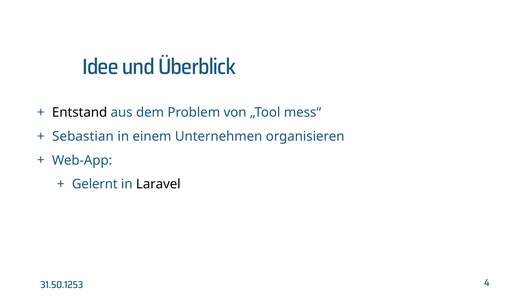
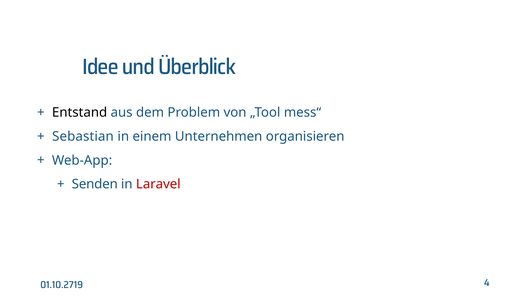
Gelernt: Gelernt -> Senden
Laravel colour: black -> red
31.50.1253: 31.50.1253 -> 01.10.2719
